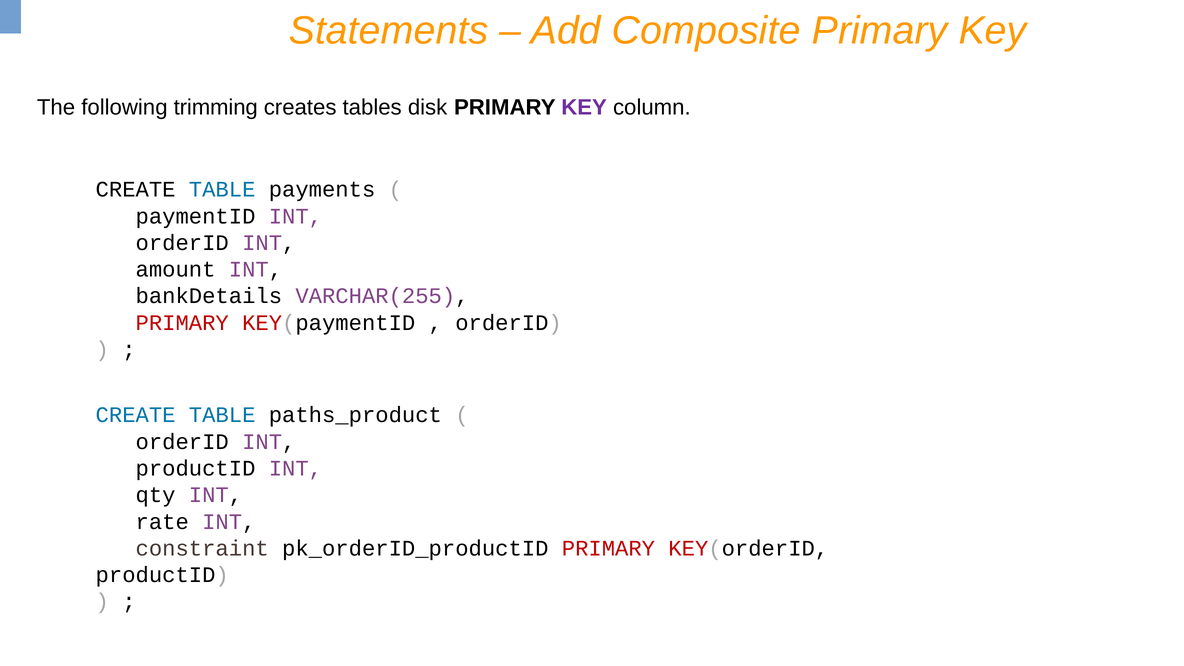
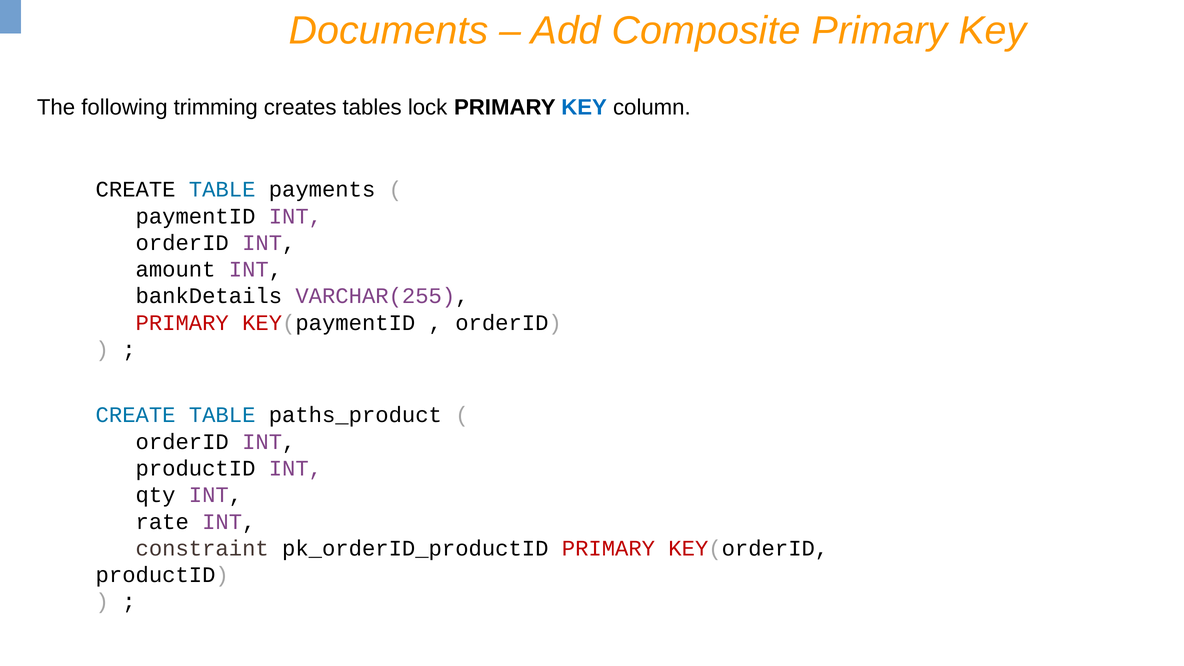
Statements: Statements -> Documents
disk: disk -> lock
KEY at (584, 107) colour: purple -> blue
